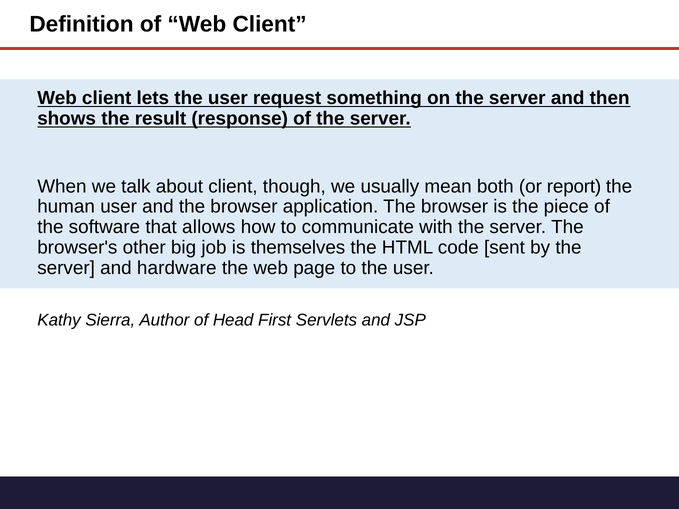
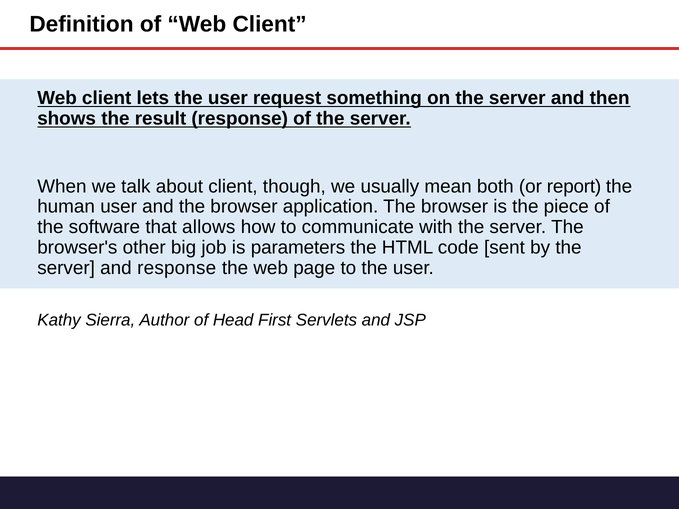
themselves: themselves -> parameters
and hardware: hardware -> response
